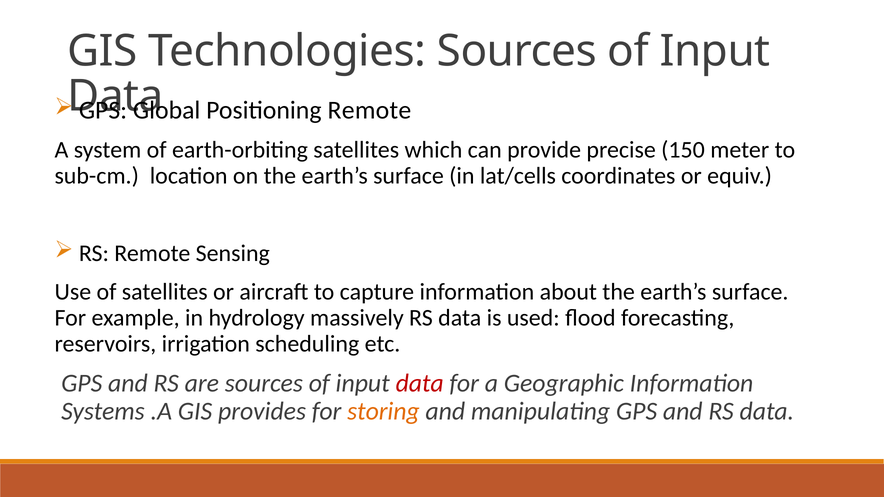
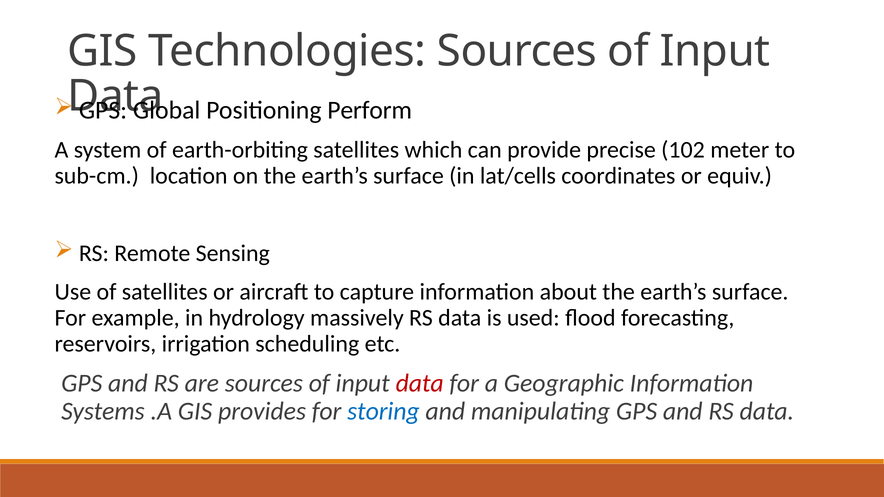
Positioning Remote: Remote -> Perform
150: 150 -> 102
storing colour: orange -> blue
